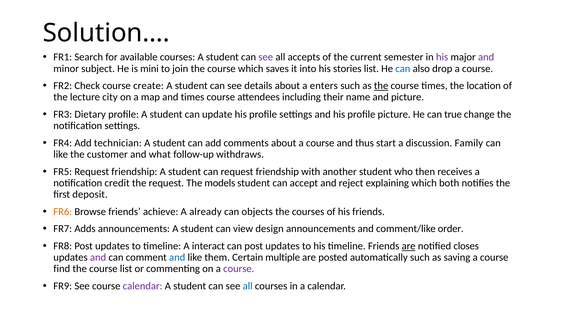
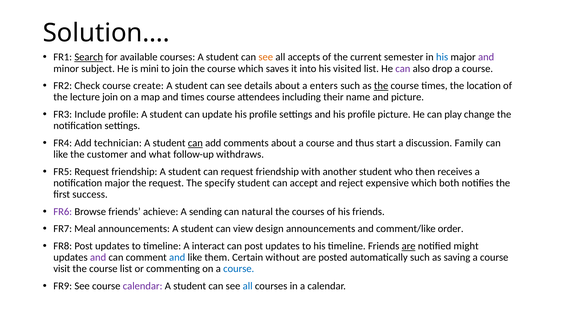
Search underline: none -> present
see at (266, 57) colour: purple -> orange
his at (442, 57) colour: purple -> blue
stories: stories -> visited
can at (403, 69) colour: blue -> purple
lecture city: city -> join
Dietary: Dietary -> Include
true: true -> play
can at (195, 143) underline: none -> present
notification credit: credit -> major
models: models -> specify
explaining: explaining -> expensive
deposit: deposit -> success
FR6 colour: orange -> purple
already: already -> sending
objects: objects -> natural
Adds: Adds -> Meal
closes: closes -> might
multiple: multiple -> without
find: find -> visit
course at (239, 269) colour: purple -> blue
